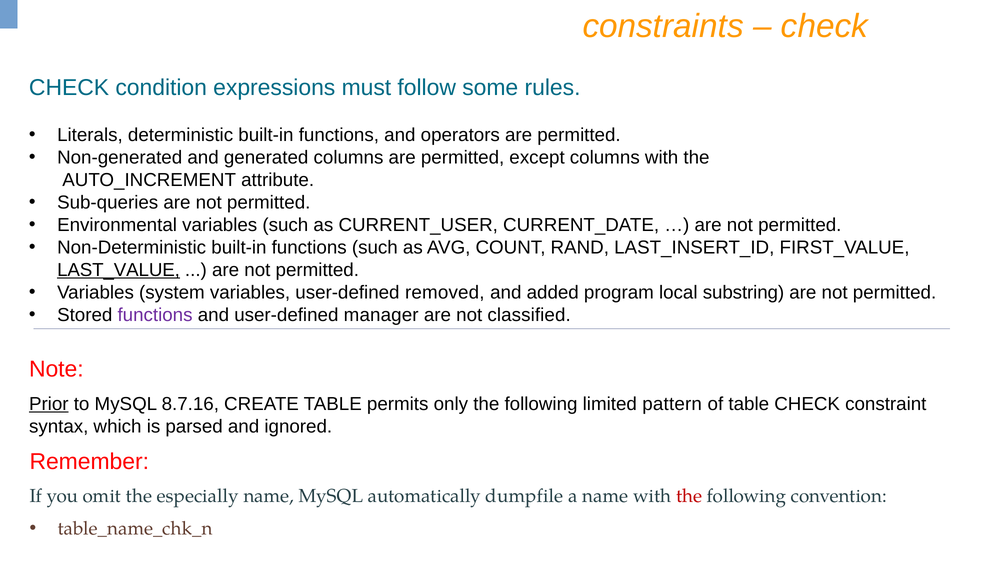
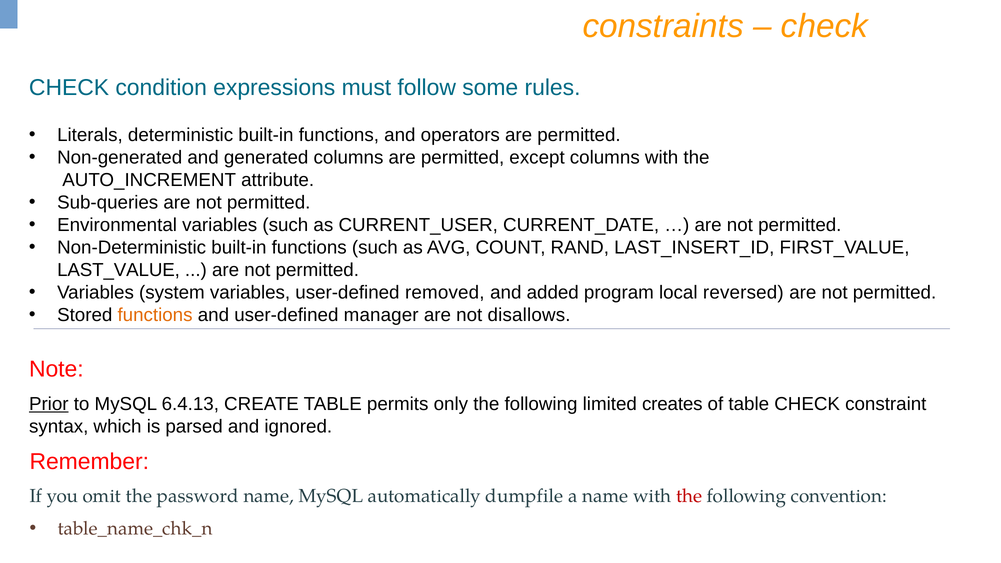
LAST_VALUE underline: present -> none
substring: substring -> reversed
functions at (155, 315) colour: purple -> orange
classified: classified -> disallows
8.7.16: 8.7.16 -> 6.4.13
pattern: pattern -> creates
especially: especially -> password
